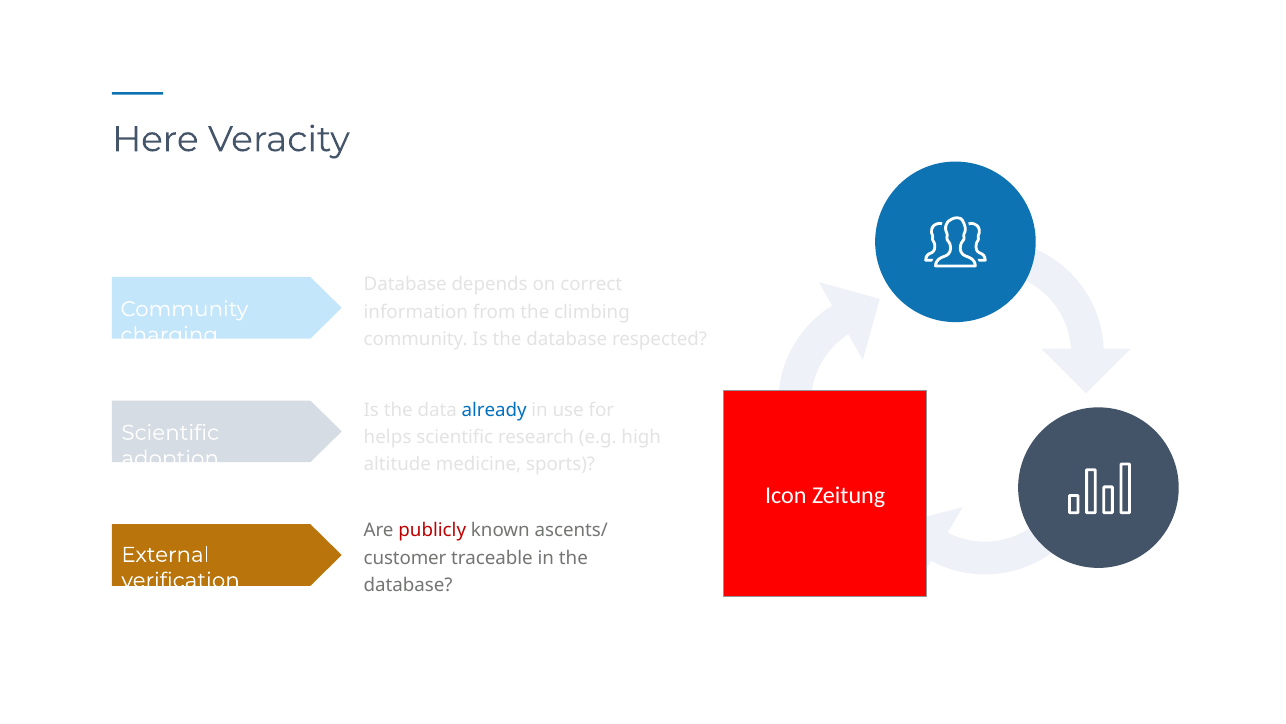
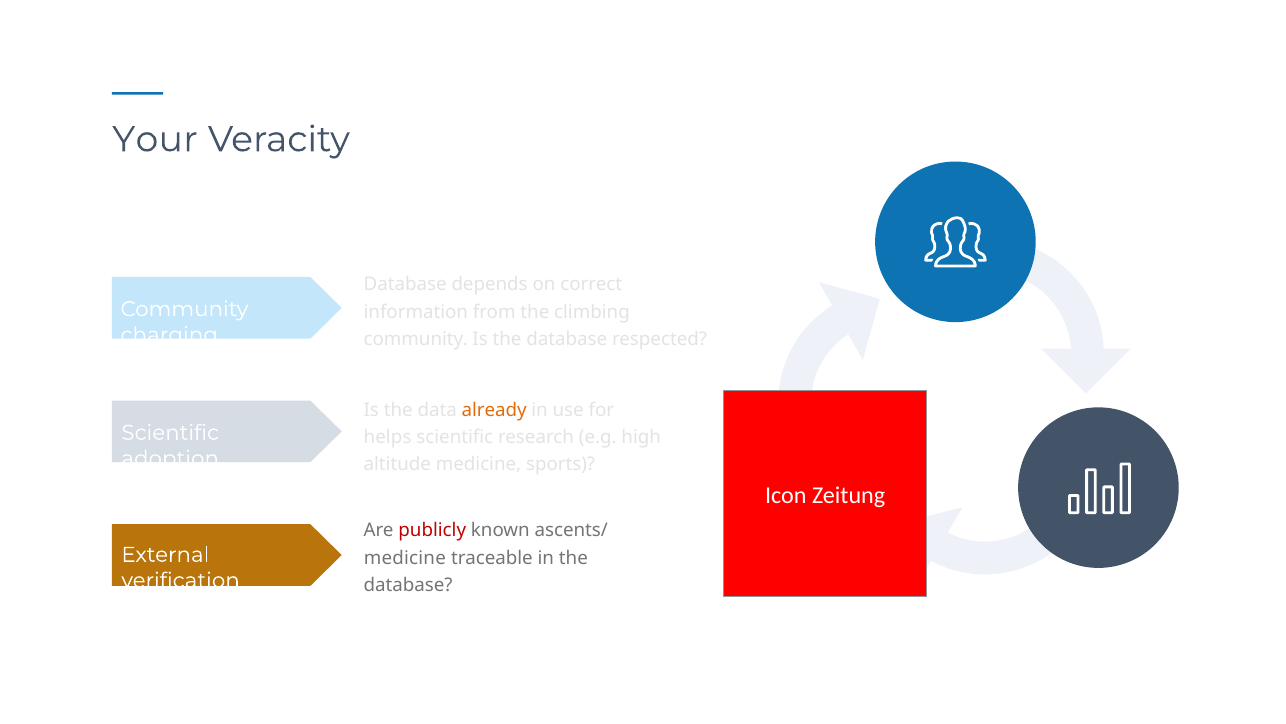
Here: Here -> Your
already colour: blue -> orange
customer at (405, 558): customer -> medicine
